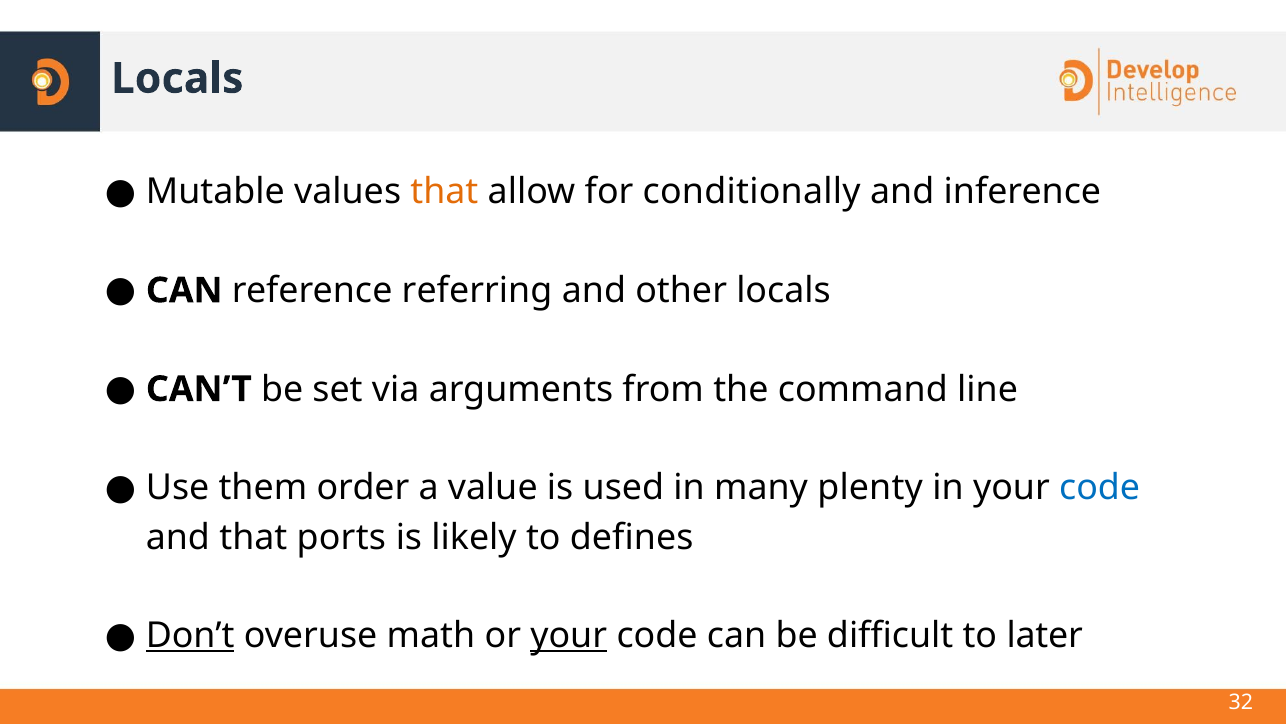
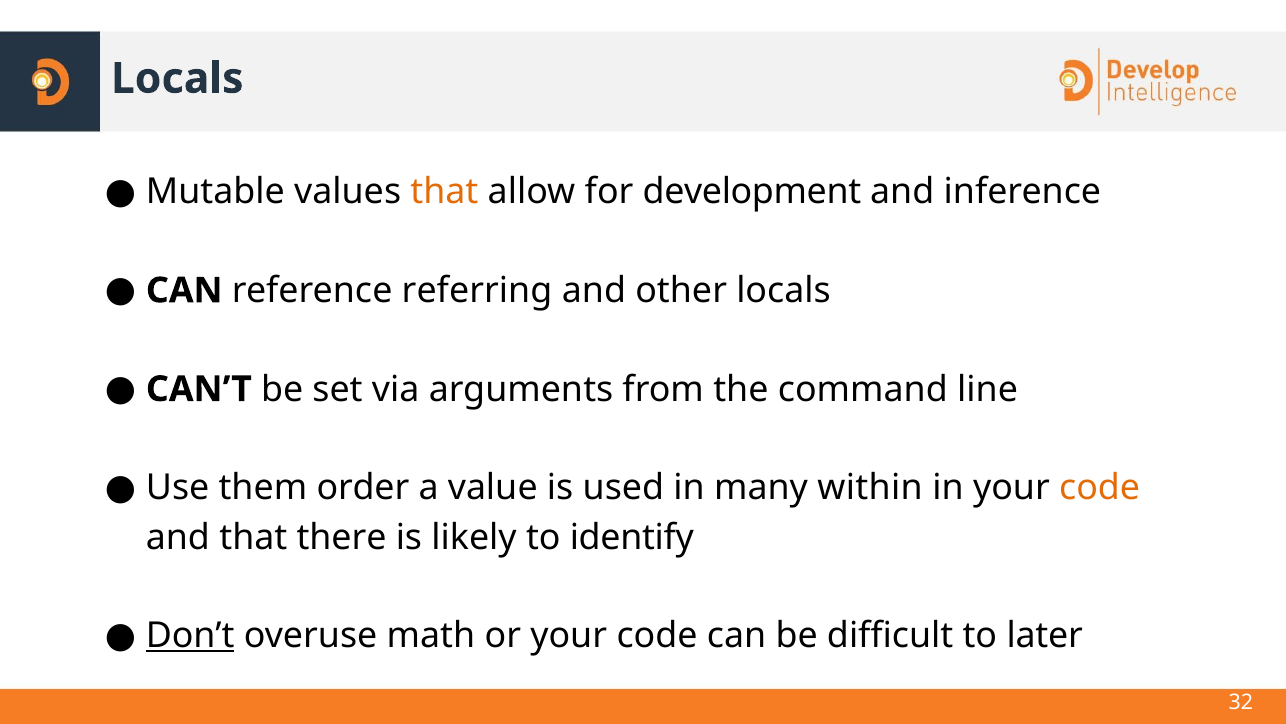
conditionally: conditionally -> development
plenty: plenty -> within
code at (1100, 488) colour: blue -> orange
ports: ports -> there
defines: defines -> identify
your at (569, 635) underline: present -> none
